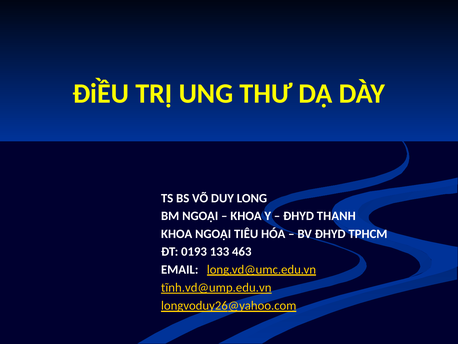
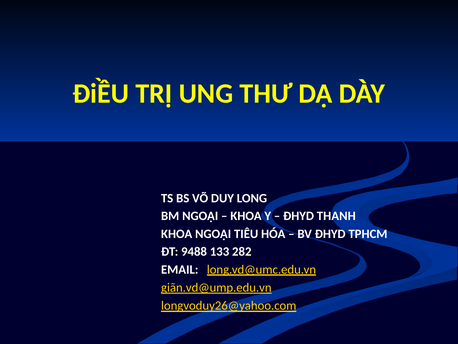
0193: 0193 -> 9488
463: 463 -> 282
tĩnh.vd@ump.edu.vn: tĩnh.vd@ump.edu.vn -> giãn.vd@ump.edu.vn
